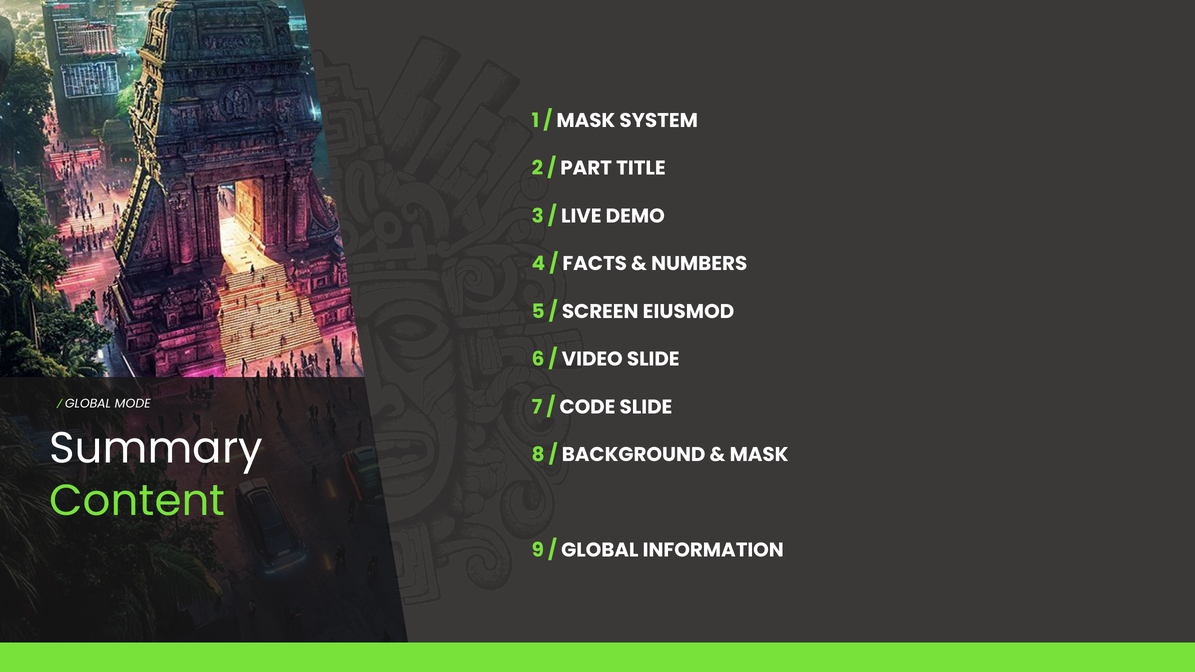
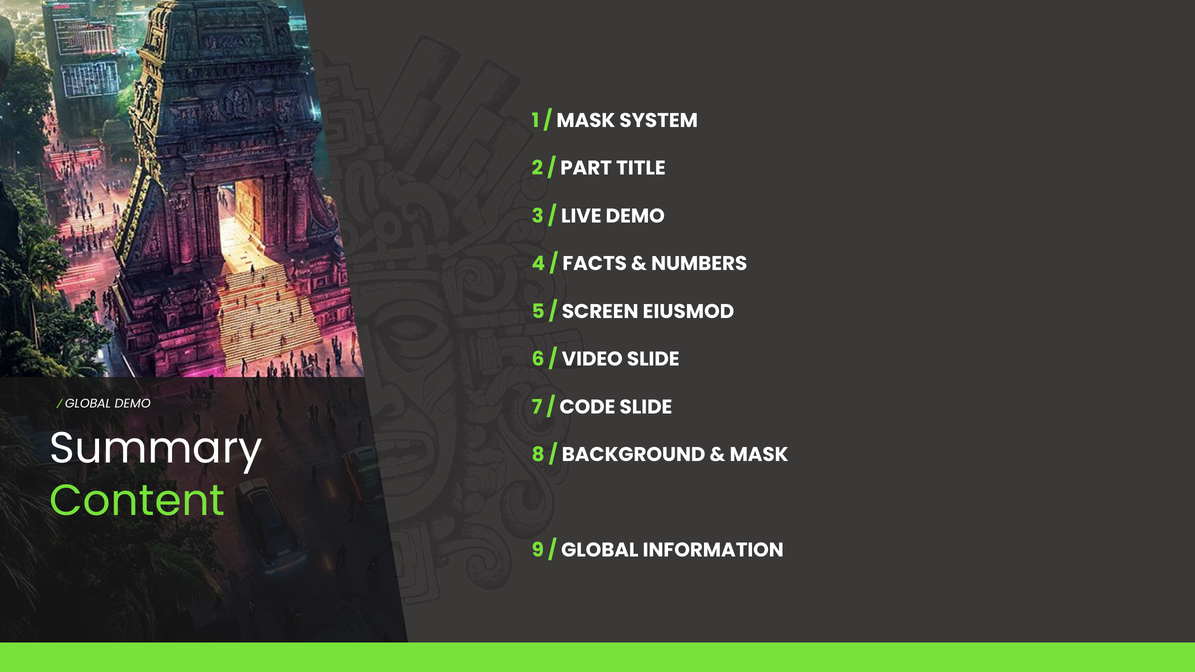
GLOBAL MODE: MODE -> DEMO
